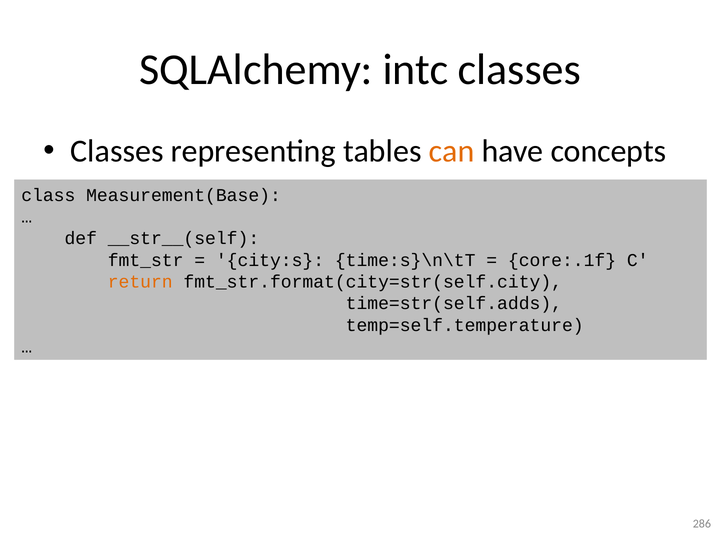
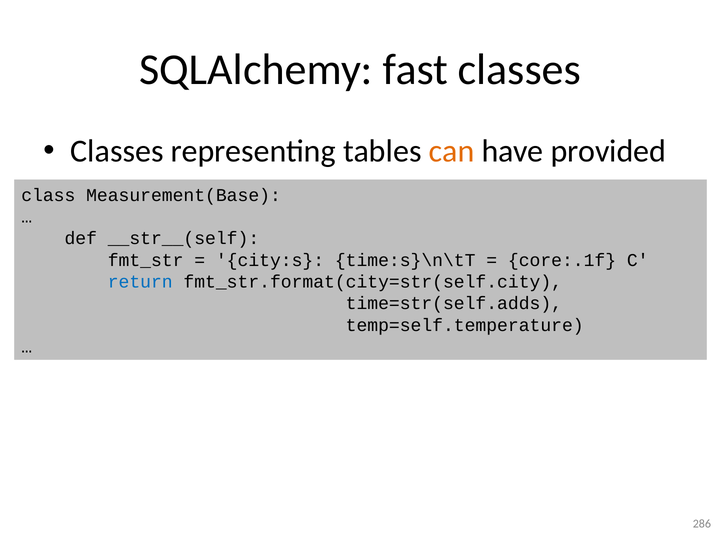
intc: intc -> fast
concepts: concepts -> provided
return colour: orange -> blue
